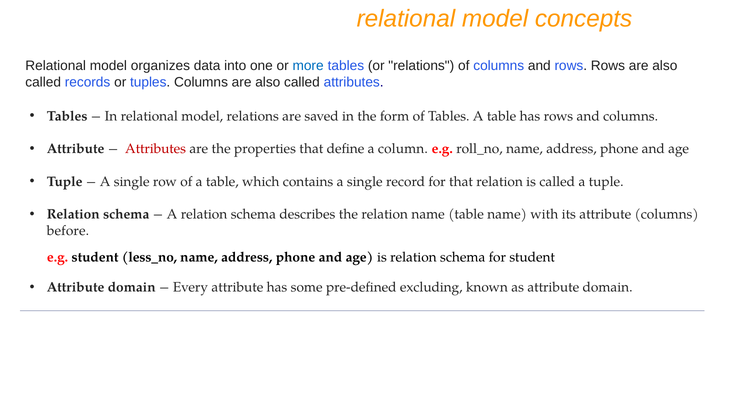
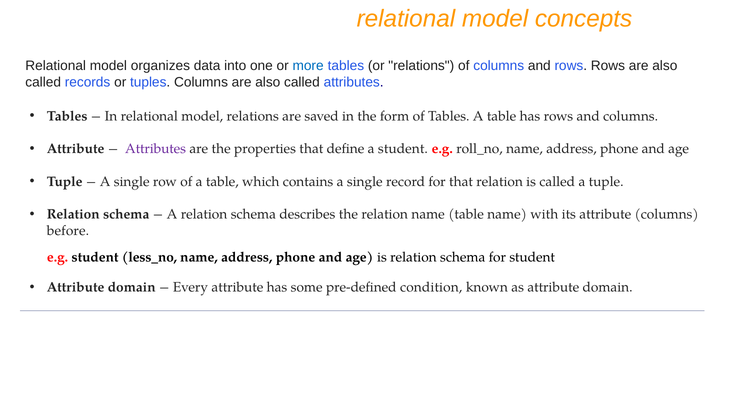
Attributes at (156, 149) colour: red -> purple
a column: column -> student
excluding: excluding -> condition
